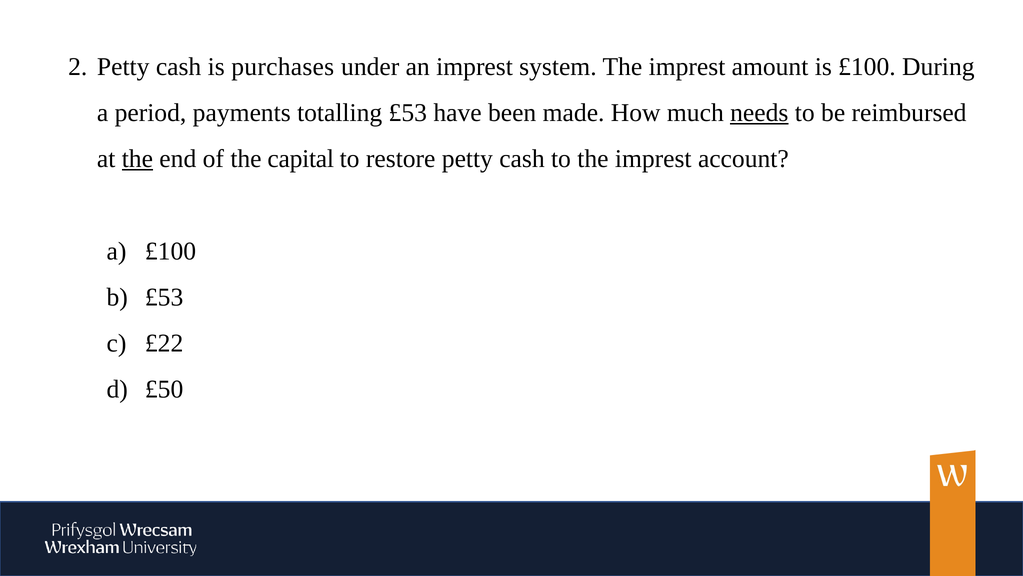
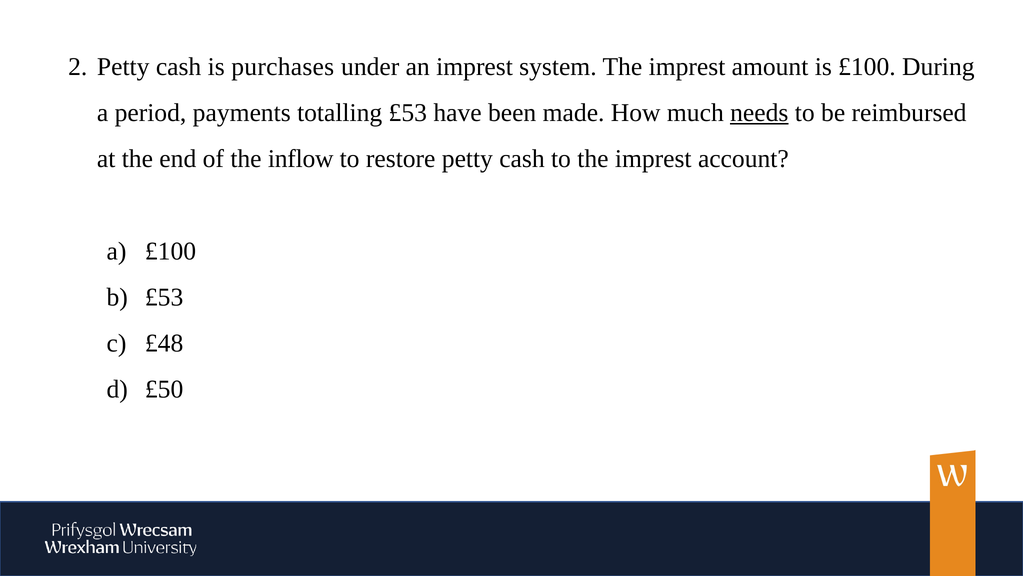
the at (137, 159) underline: present -> none
capital: capital -> inflow
£22: £22 -> £48
